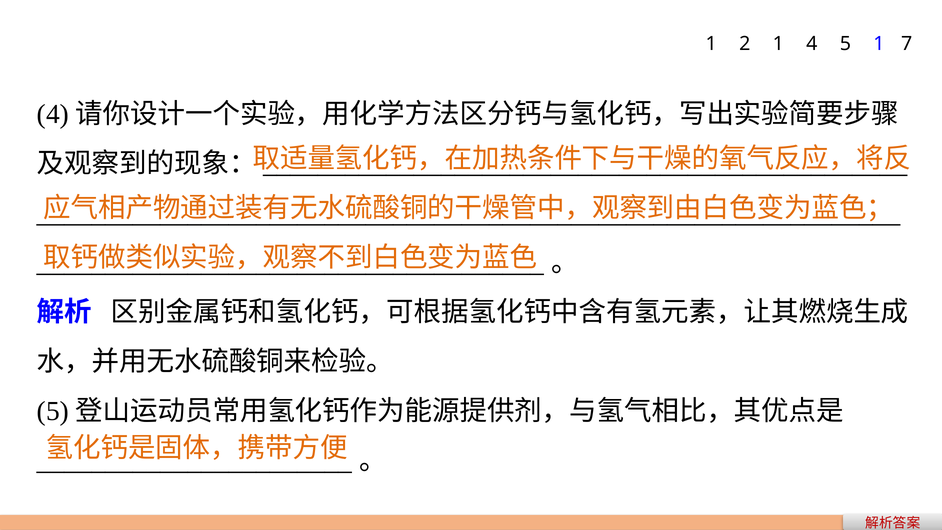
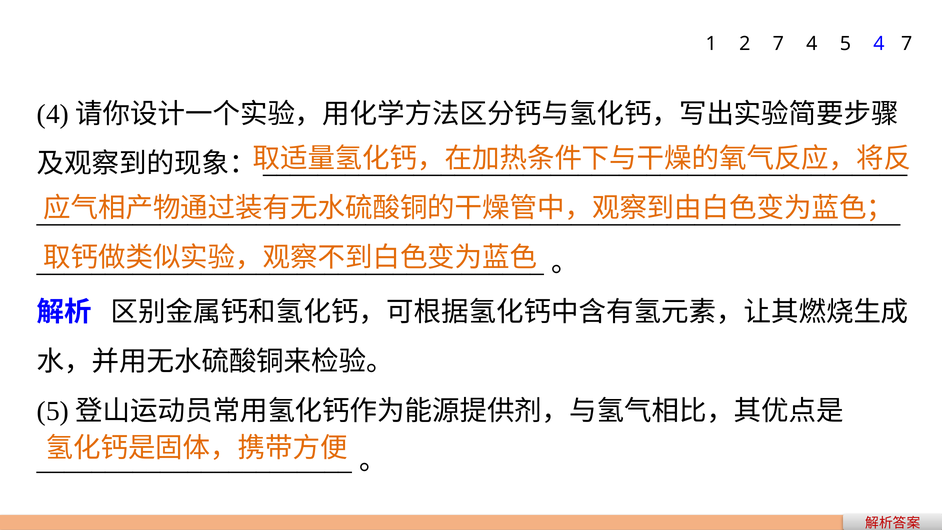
2 1: 1 -> 7
5 1: 1 -> 4
